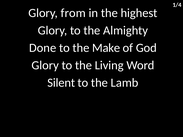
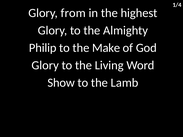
Done: Done -> Philip
Silent: Silent -> Show
